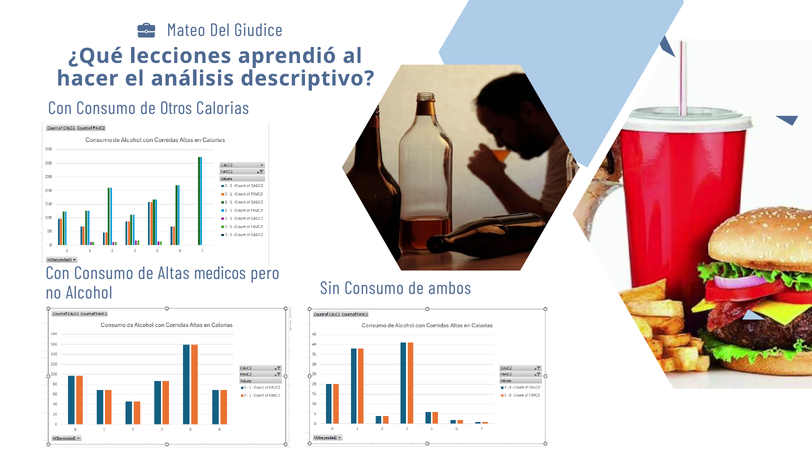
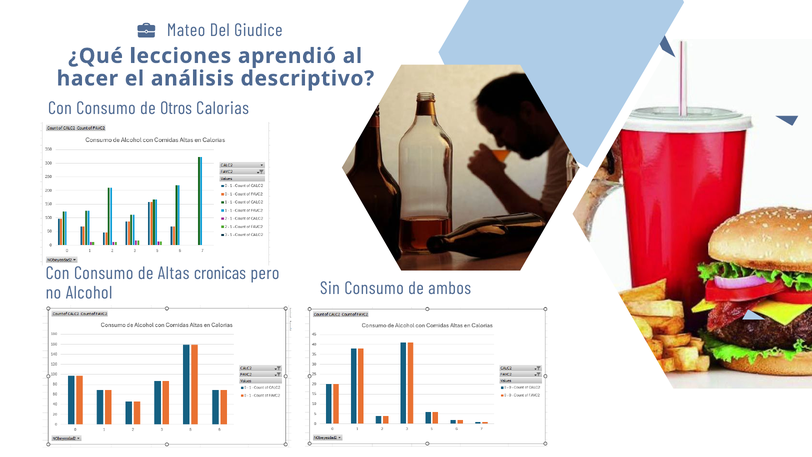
medicos: medicos -> cronicas
